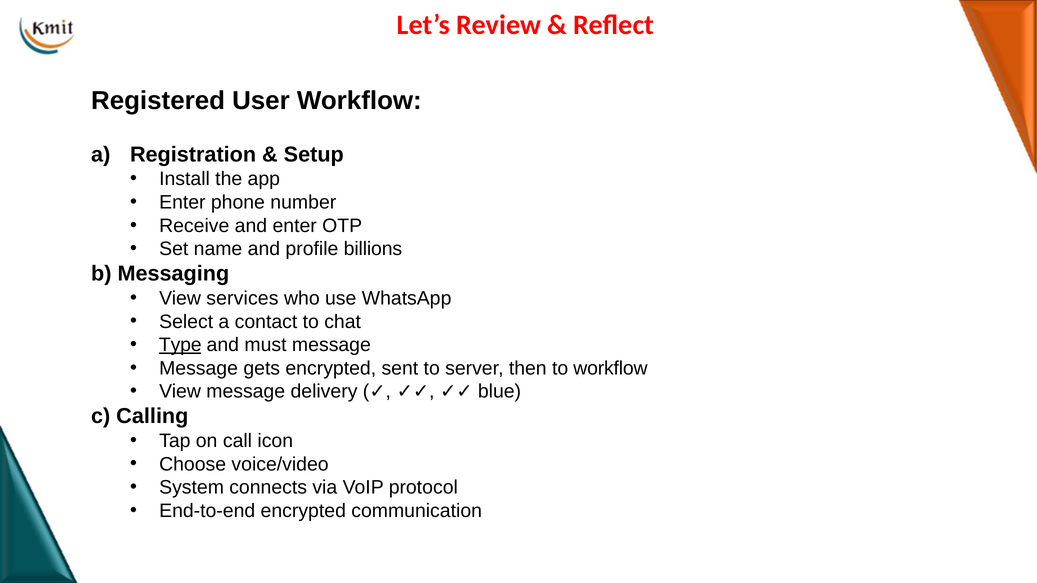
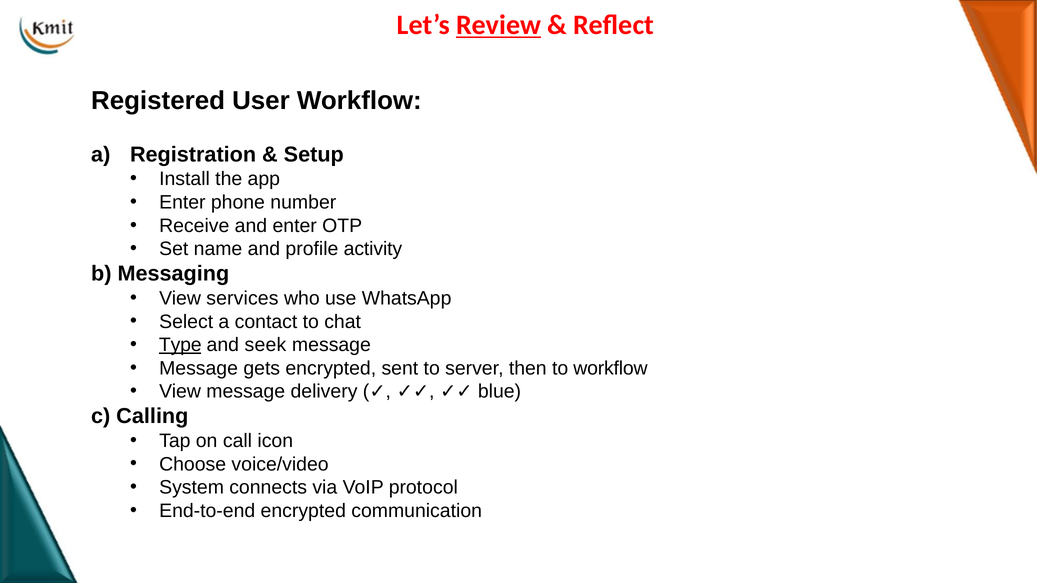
Review underline: none -> present
billions: billions -> activity
must: must -> seek
